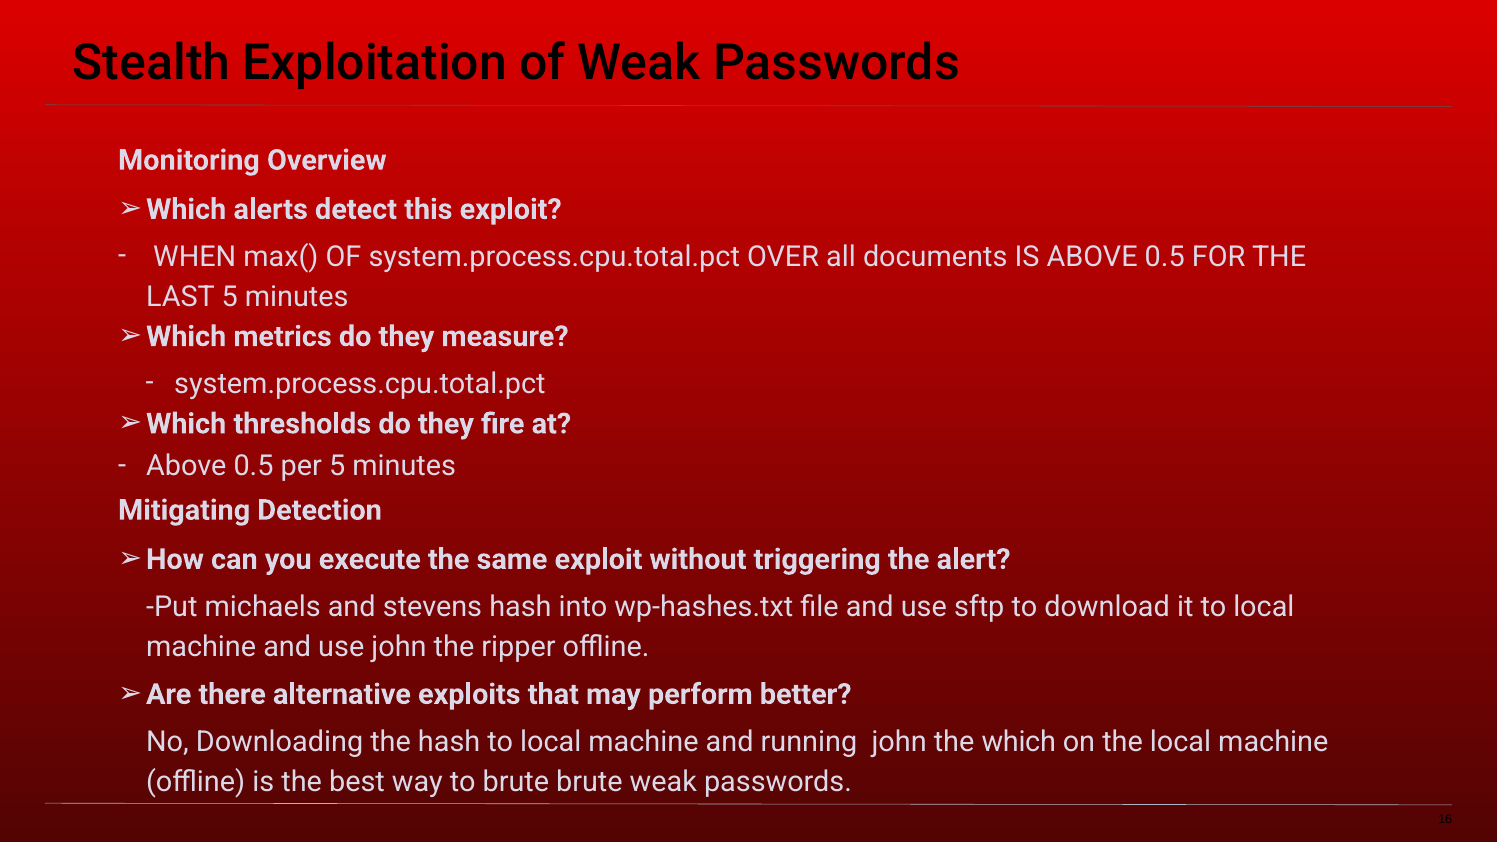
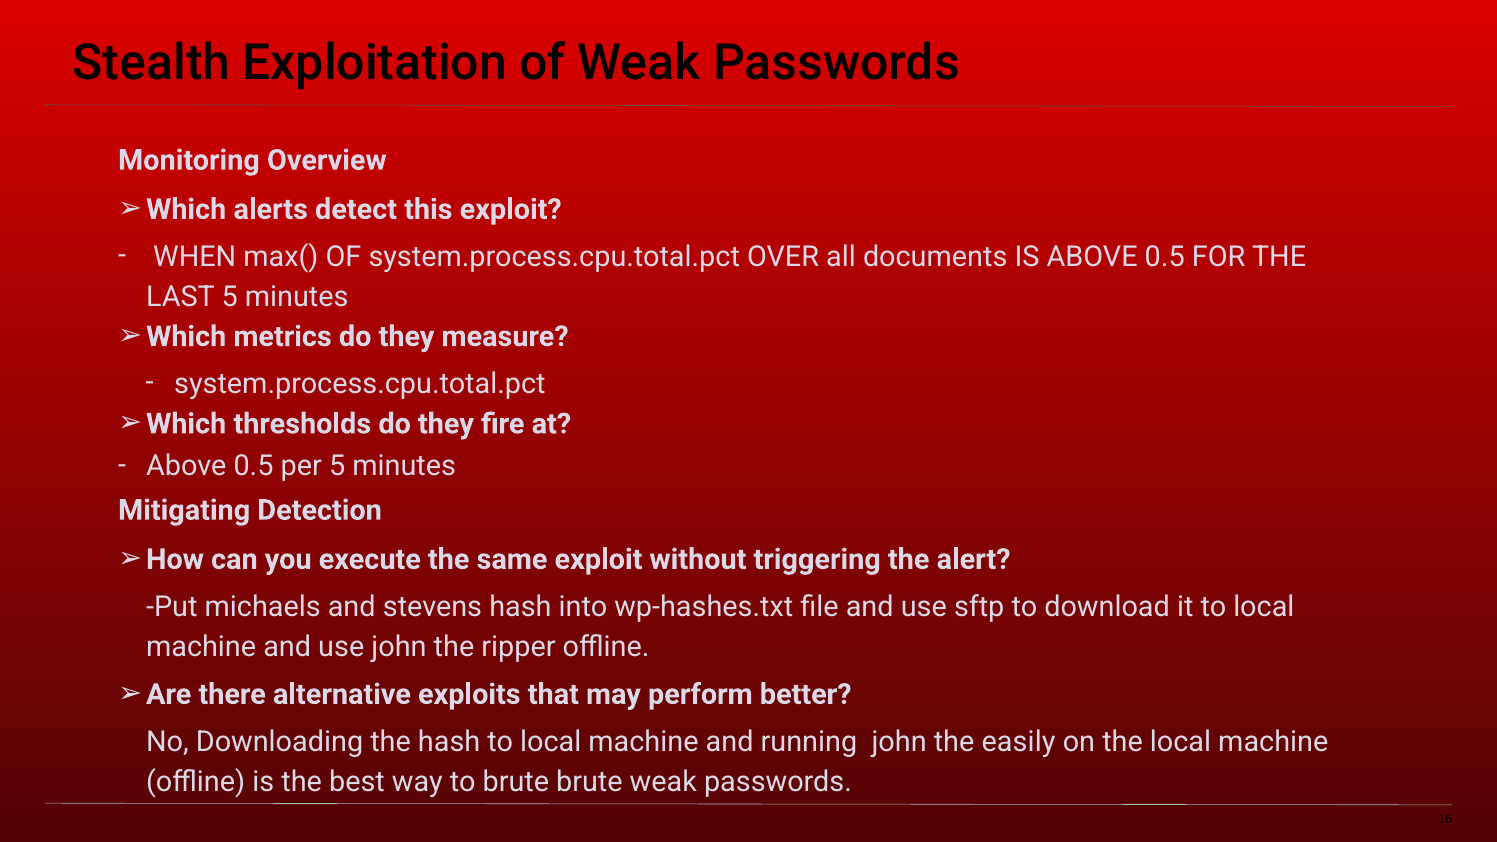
the which: which -> easily
